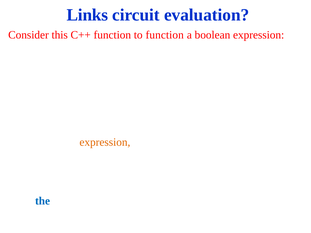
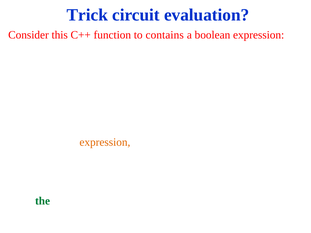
Links: Links -> Trick
to function: function -> contains
the at (43, 201) colour: blue -> green
